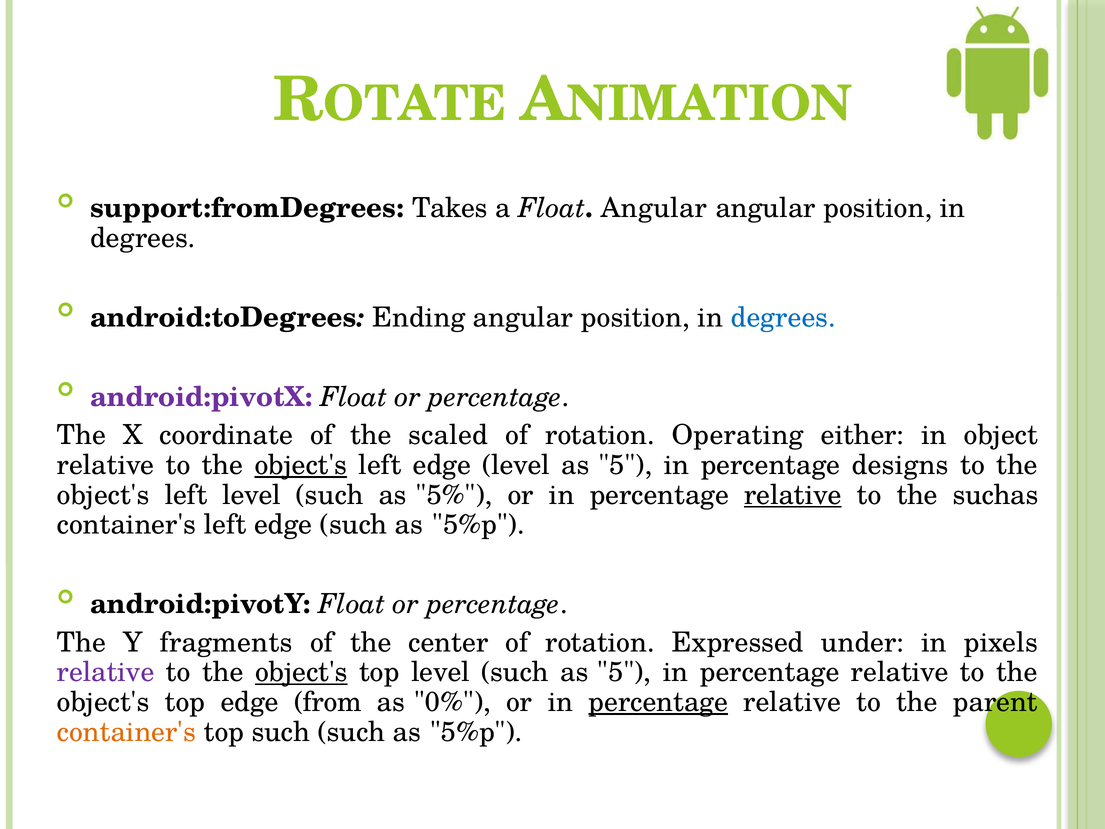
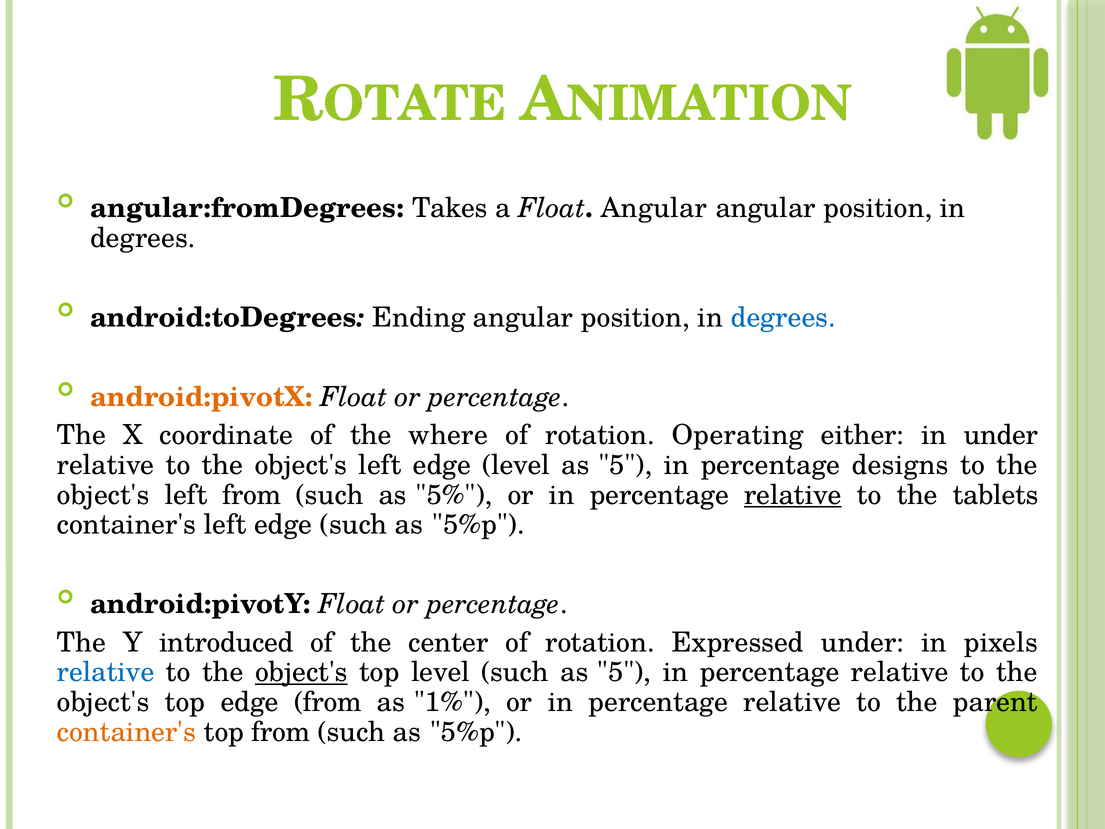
support:fromDegrees: support:fromDegrees -> angular:fromDegrees
android:pivotX colour: purple -> orange
scaled: scaled -> where
in object: object -> under
object's at (301, 465) underline: present -> none
left level: level -> from
suchas: suchas -> tablets
fragments: fragments -> introduced
relative at (106, 672) colour: purple -> blue
0%: 0% -> 1%
percentage at (658, 702) underline: present -> none
top such: such -> from
